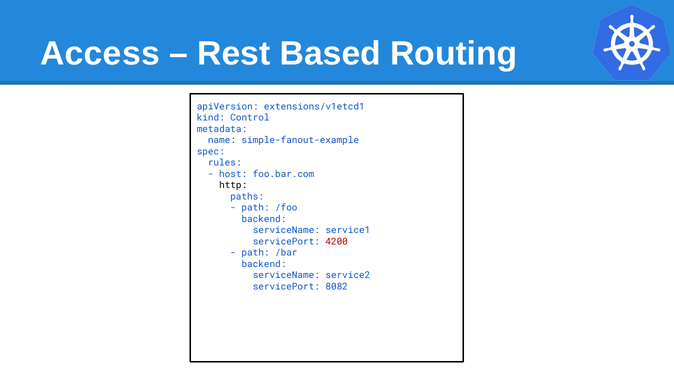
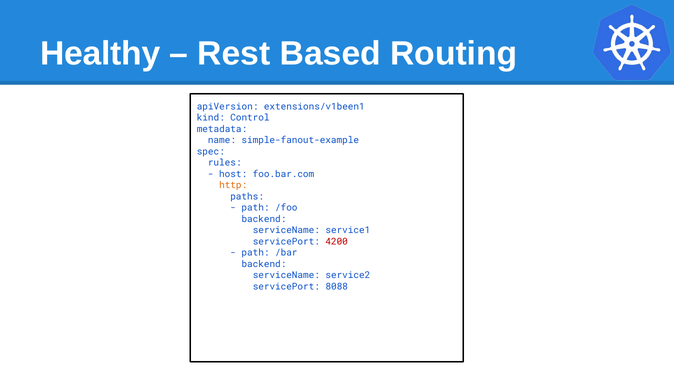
Access: Access -> Healthy
extensions/v1etcd1: extensions/v1etcd1 -> extensions/v1been1
http colour: black -> orange
8082: 8082 -> 8088
